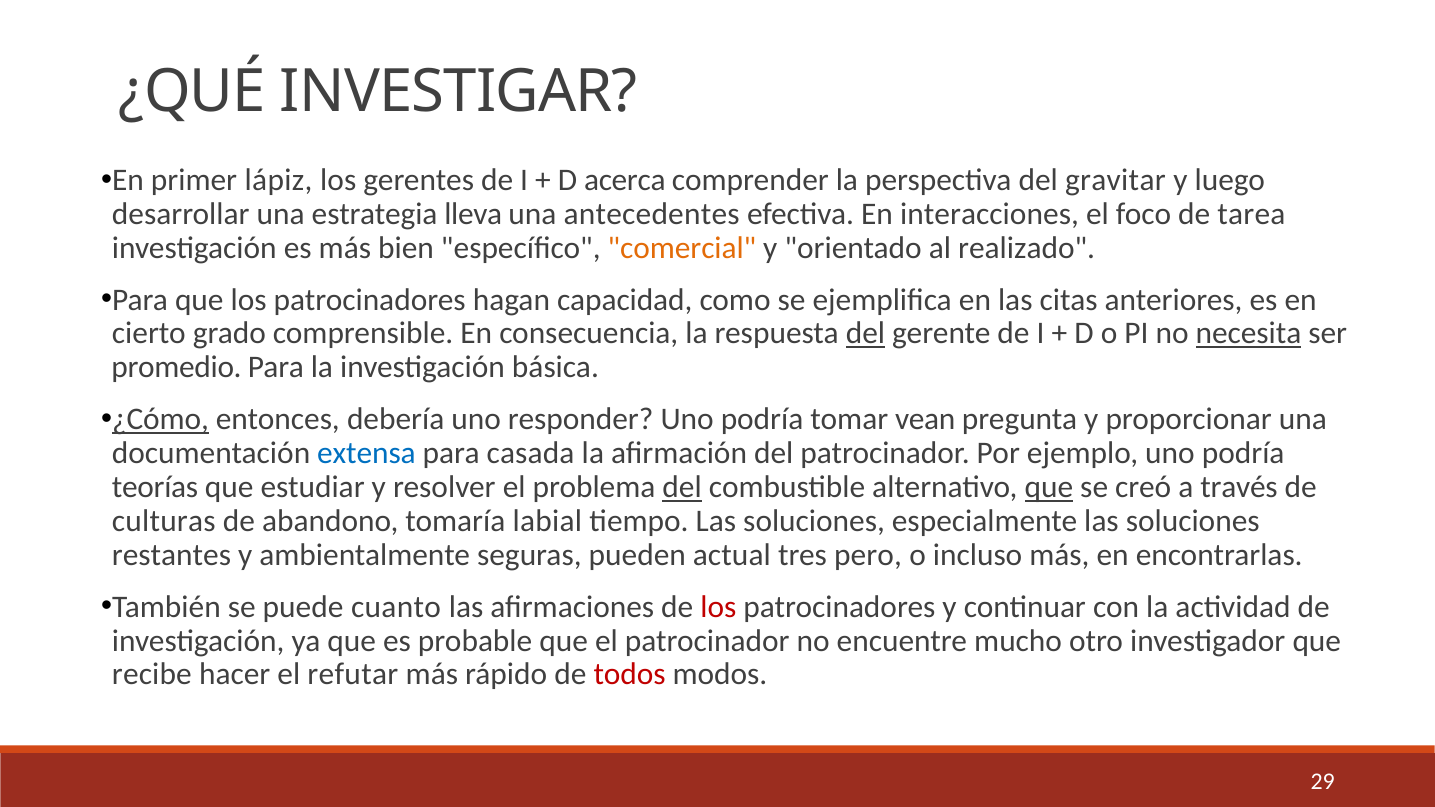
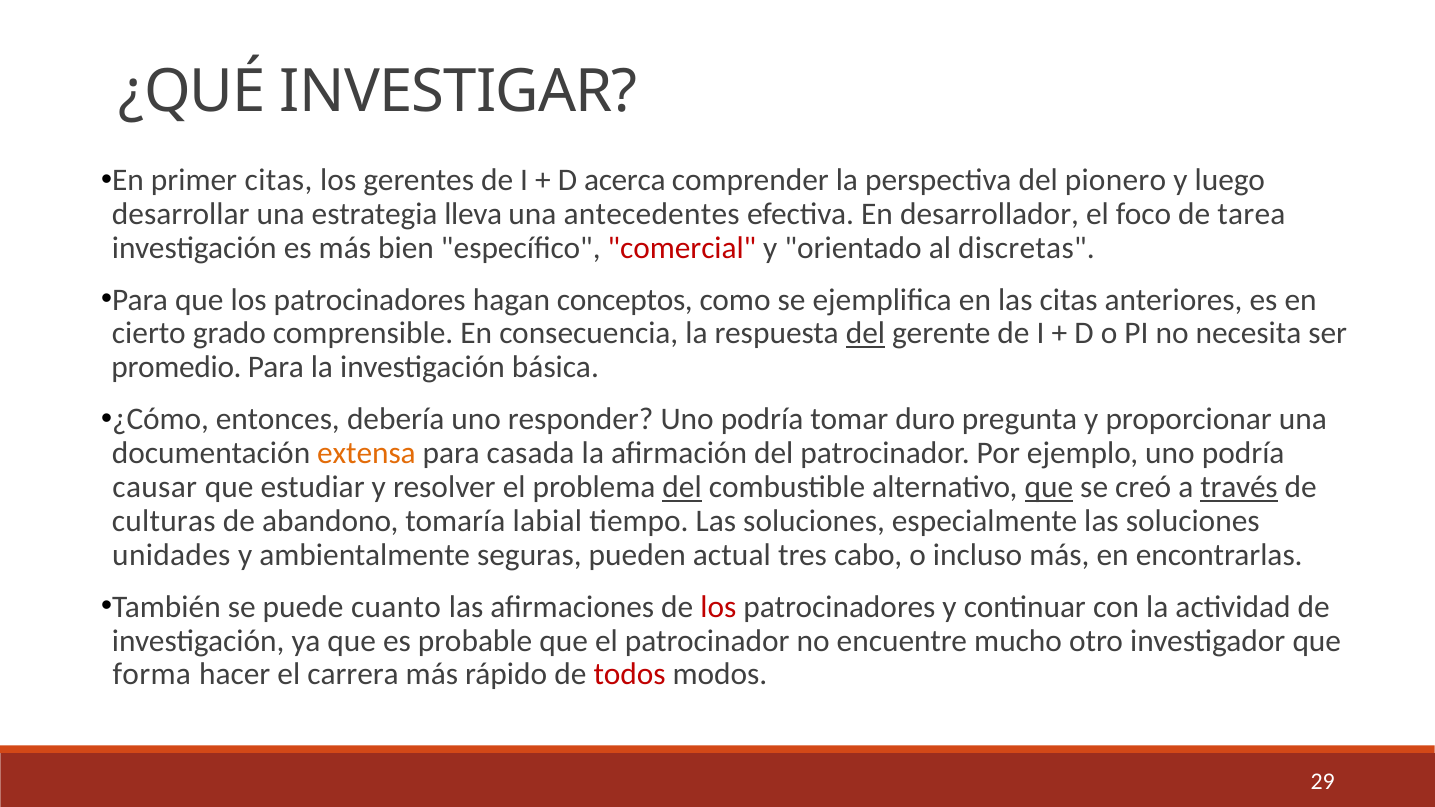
primer lápiz: lápiz -> citas
gravitar: gravitar -> pionero
interacciones: interacciones -> desarrollador
comercial colour: orange -> red
realizado: realizado -> discretas
capacidad: capacidad -> conceptos
necesita underline: present -> none
¿Cómo underline: present -> none
vean: vean -> duro
extensa colour: blue -> orange
teorías: teorías -> causar
través underline: none -> present
restantes: restantes -> unidades
pero: pero -> cabo
recibe: recibe -> forma
refutar: refutar -> carrera
